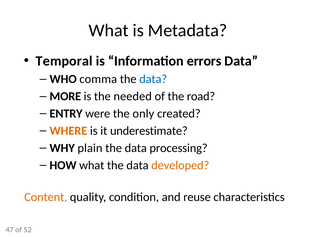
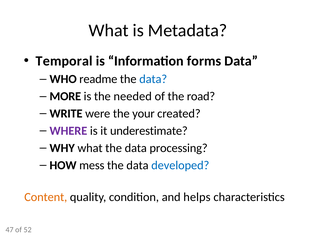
errors: errors -> forms
comma: comma -> readme
ENTRY: ENTRY -> WRITE
only: only -> your
WHERE colour: orange -> purple
WHY plain: plain -> what
HOW what: what -> mess
developed colour: orange -> blue
reuse: reuse -> helps
